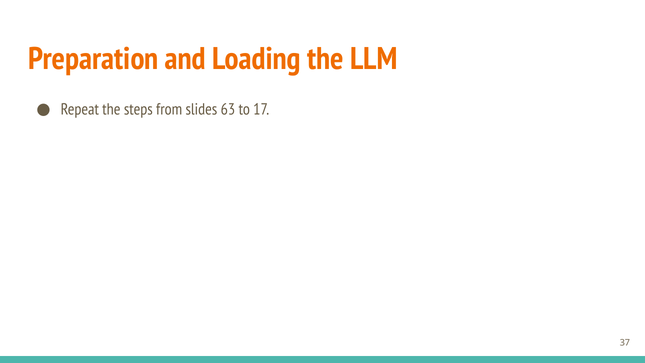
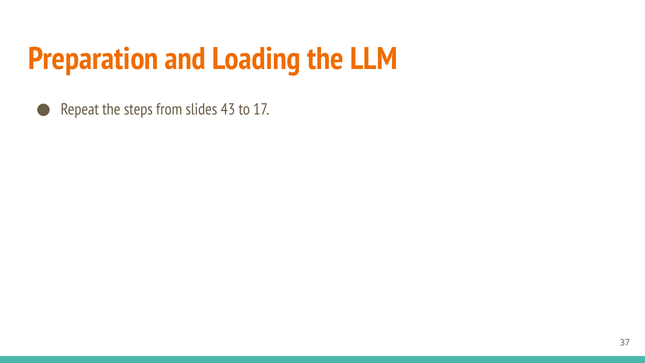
63: 63 -> 43
